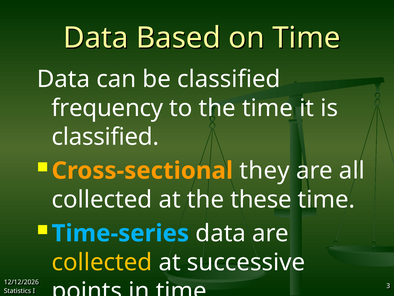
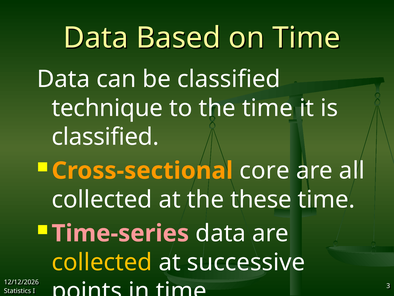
frequency: frequency -> technique
they: they -> core
Time-series colour: light blue -> pink
